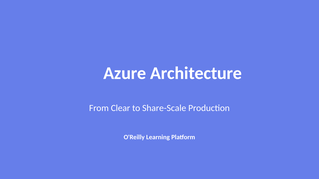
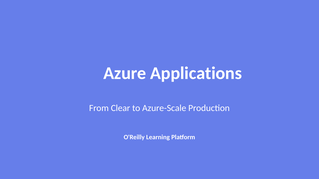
Architecture: Architecture -> Applications
Share-Scale: Share-Scale -> Azure-Scale
